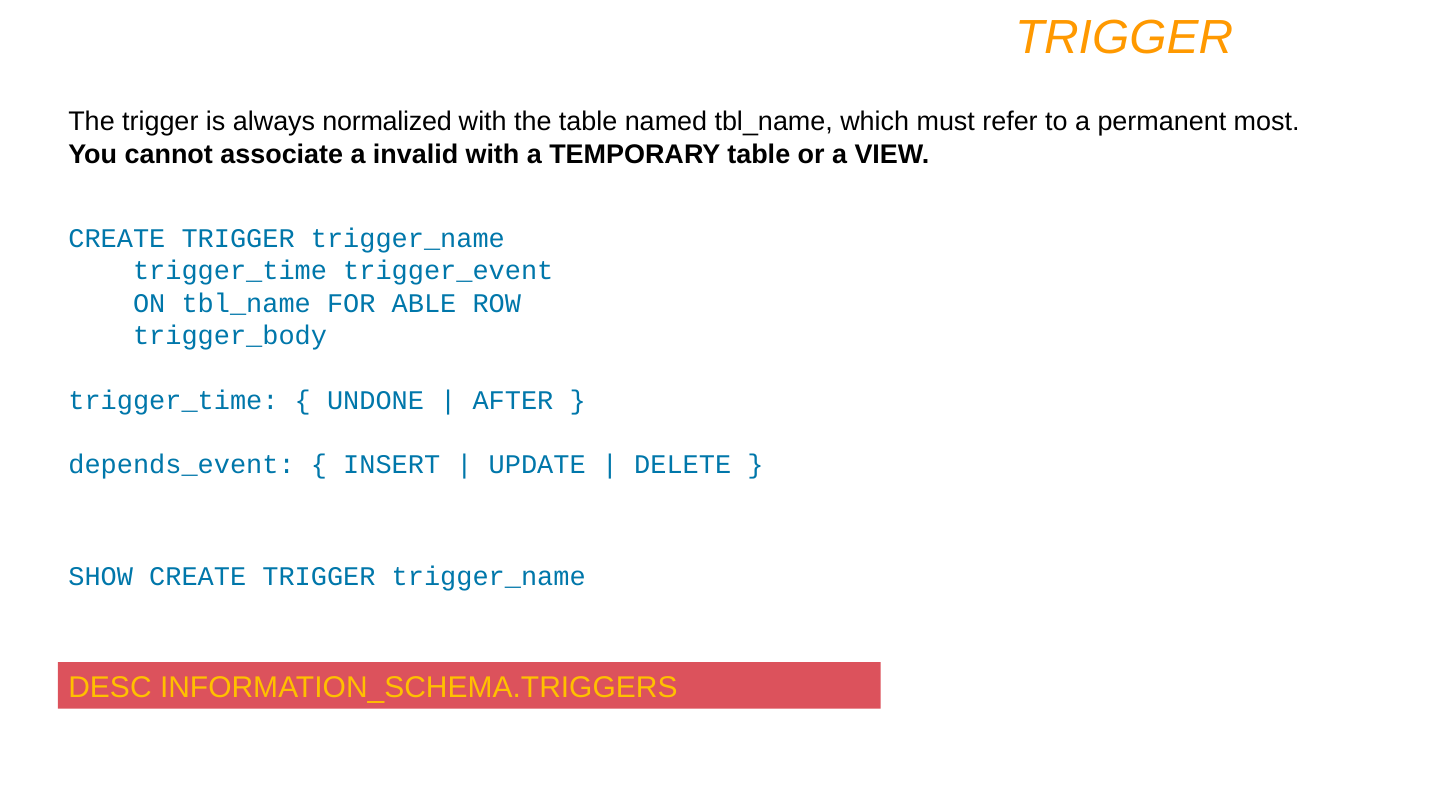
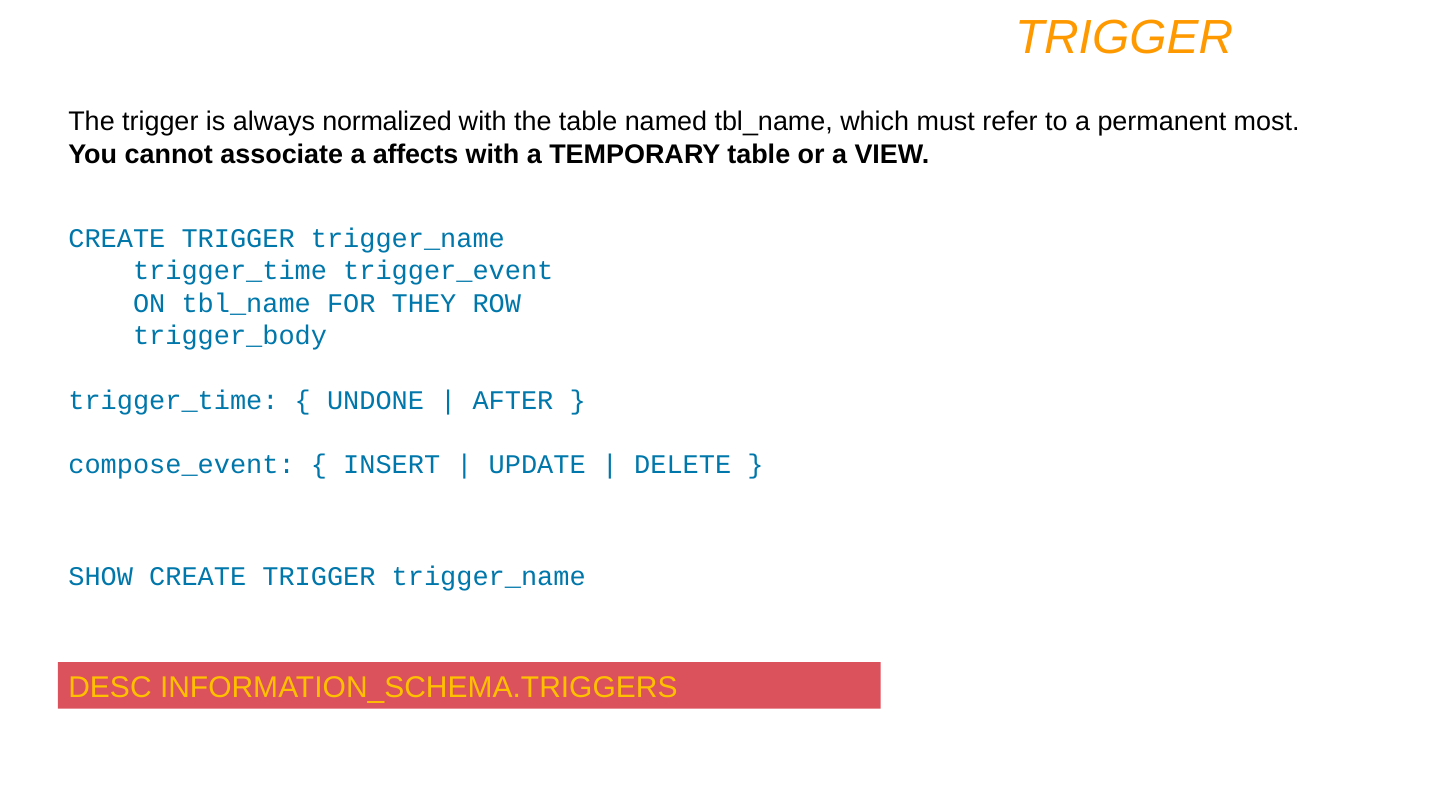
invalid: invalid -> affects
ABLE: ABLE -> THEY
depends_event: depends_event -> compose_event
